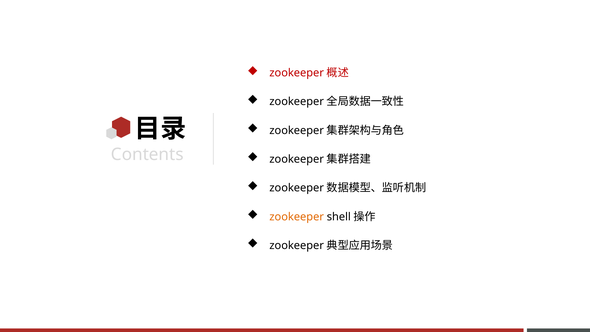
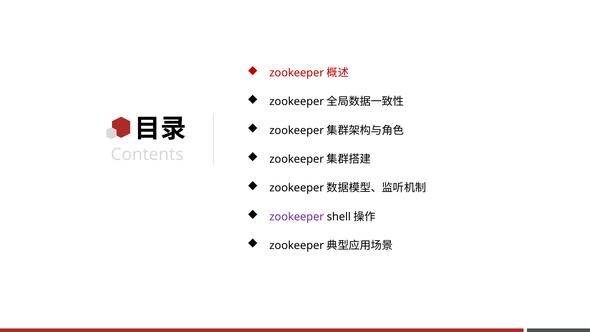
zookeeper colour: orange -> purple
